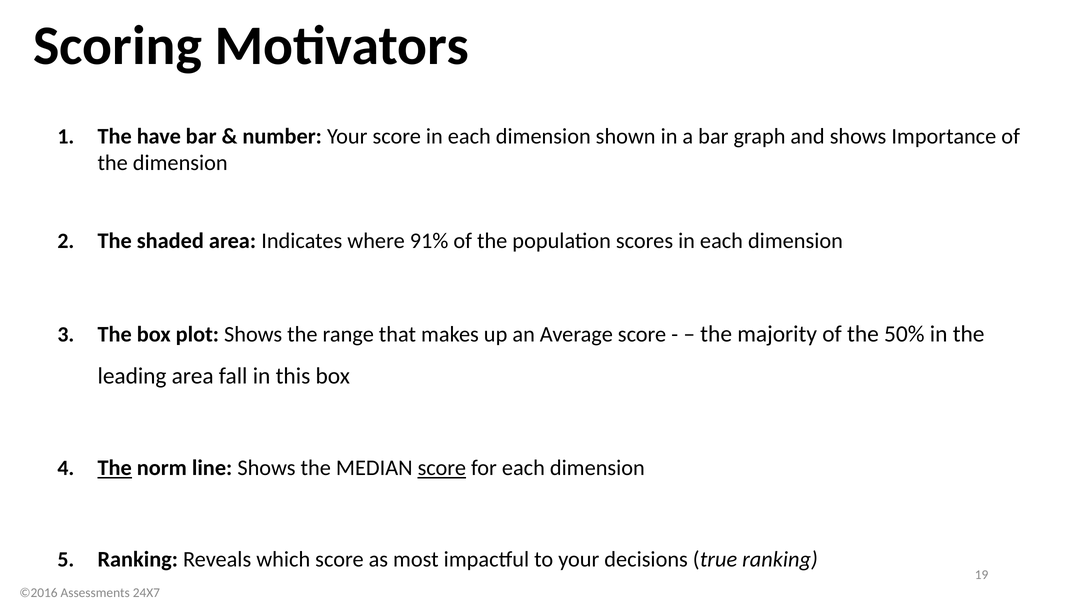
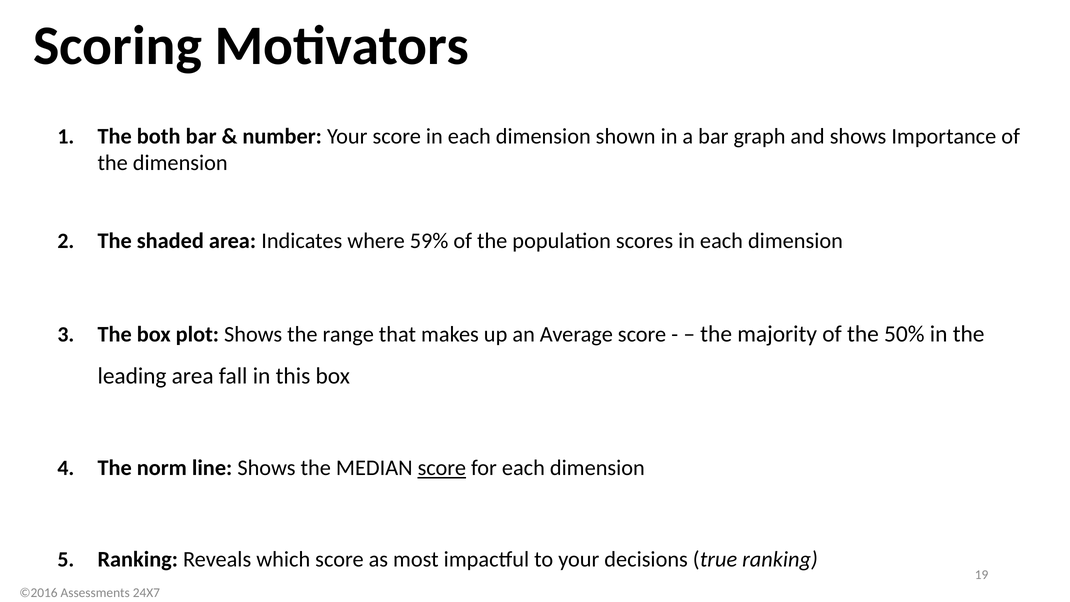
have: have -> both
91%: 91% -> 59%
The at (115, 468) underline: present -> none
